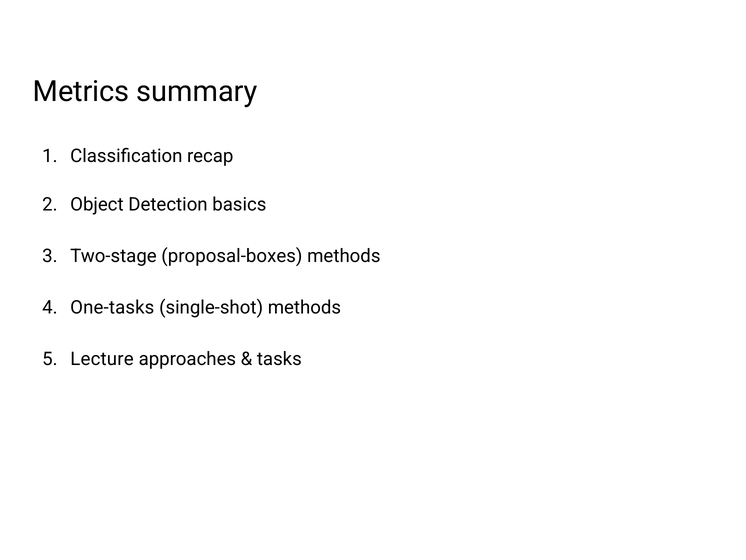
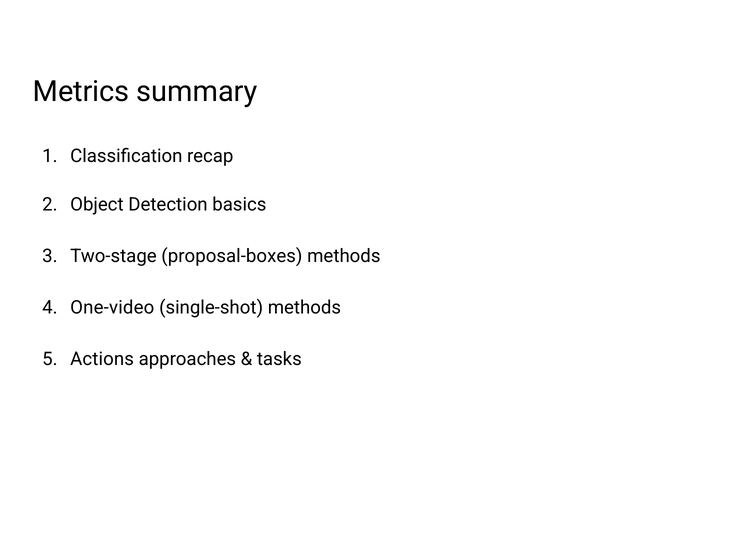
One-tasks: One-tasks -> One-video
Lecture: Lecture -> Actions
